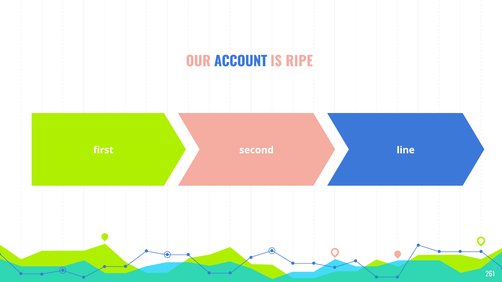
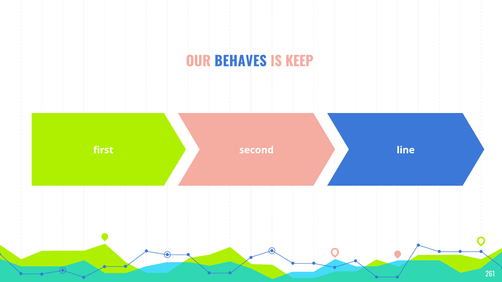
ACCOUNT: ACCOUNT -> BEHAVES
RIPE: RIPE -> KEEP
